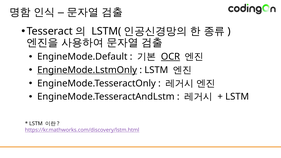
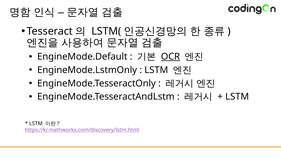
EngineMode.LstmOnly underline: present -> none
